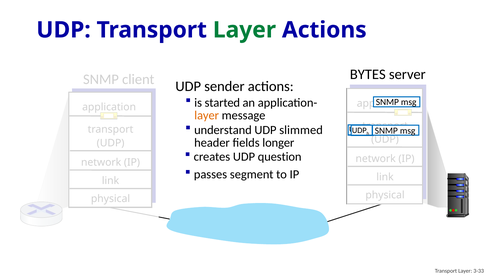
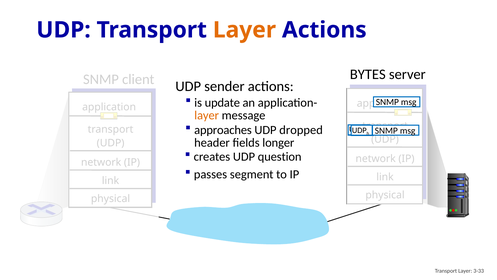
Layer at (244, 30) colour: green -> orange
started: started -> update
understand: understand -> approaches
slimmed: slimmed -> dropped
